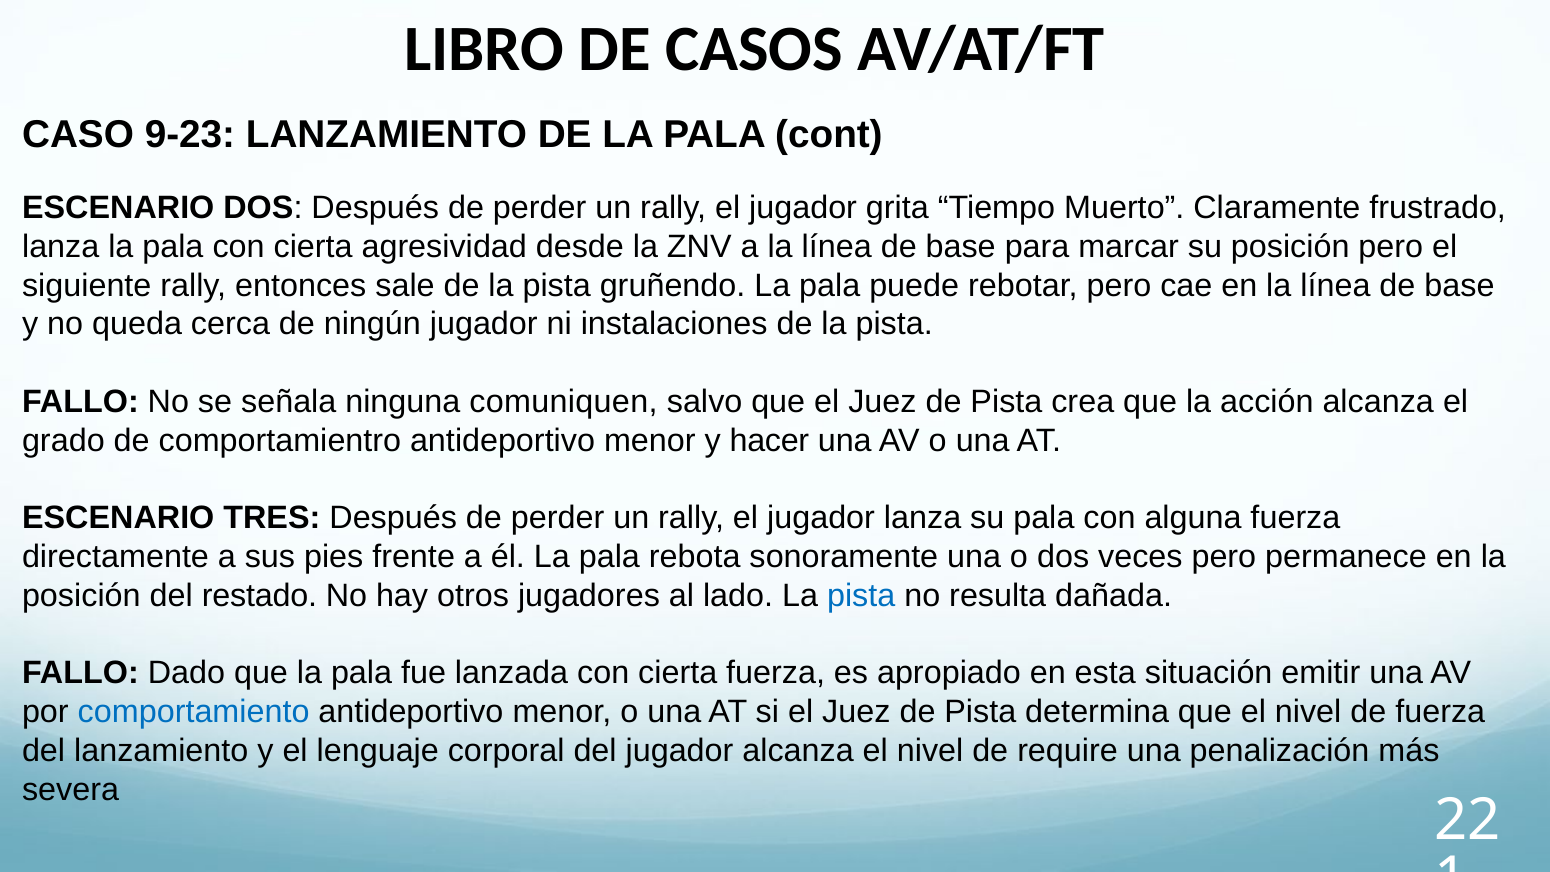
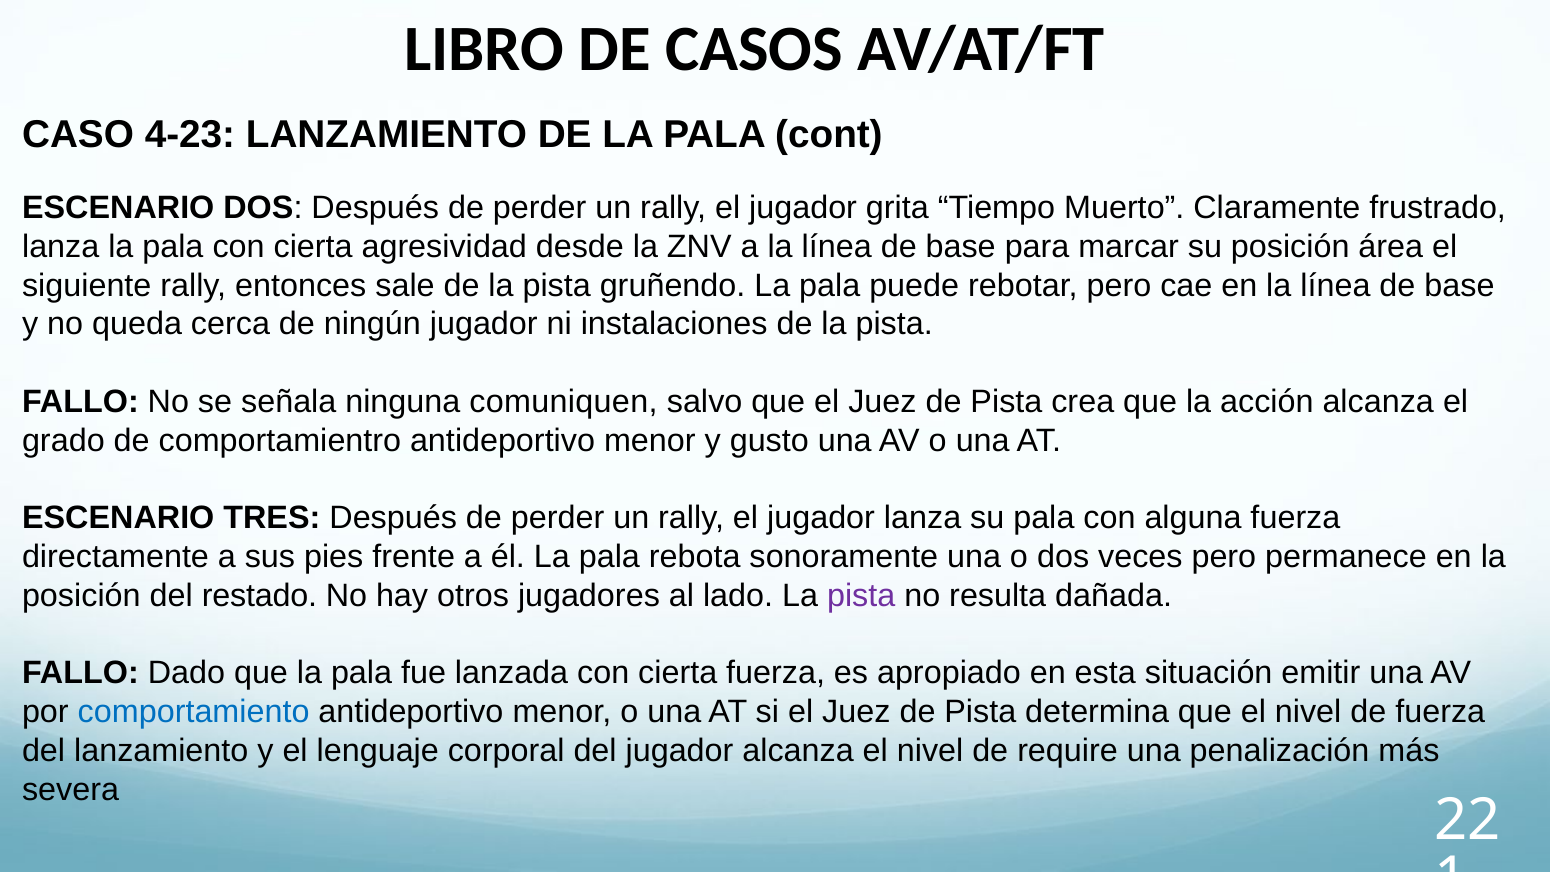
9-23: 9-23 -> 4-23
posición pero: pero -> área
hacer: hacer -> gusto
pista at (861, 596) colour: blue -> purple
